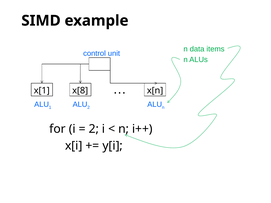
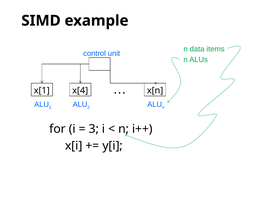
x[8: x[8 -> x[4
2 at (94, 129): 2 -> 3
